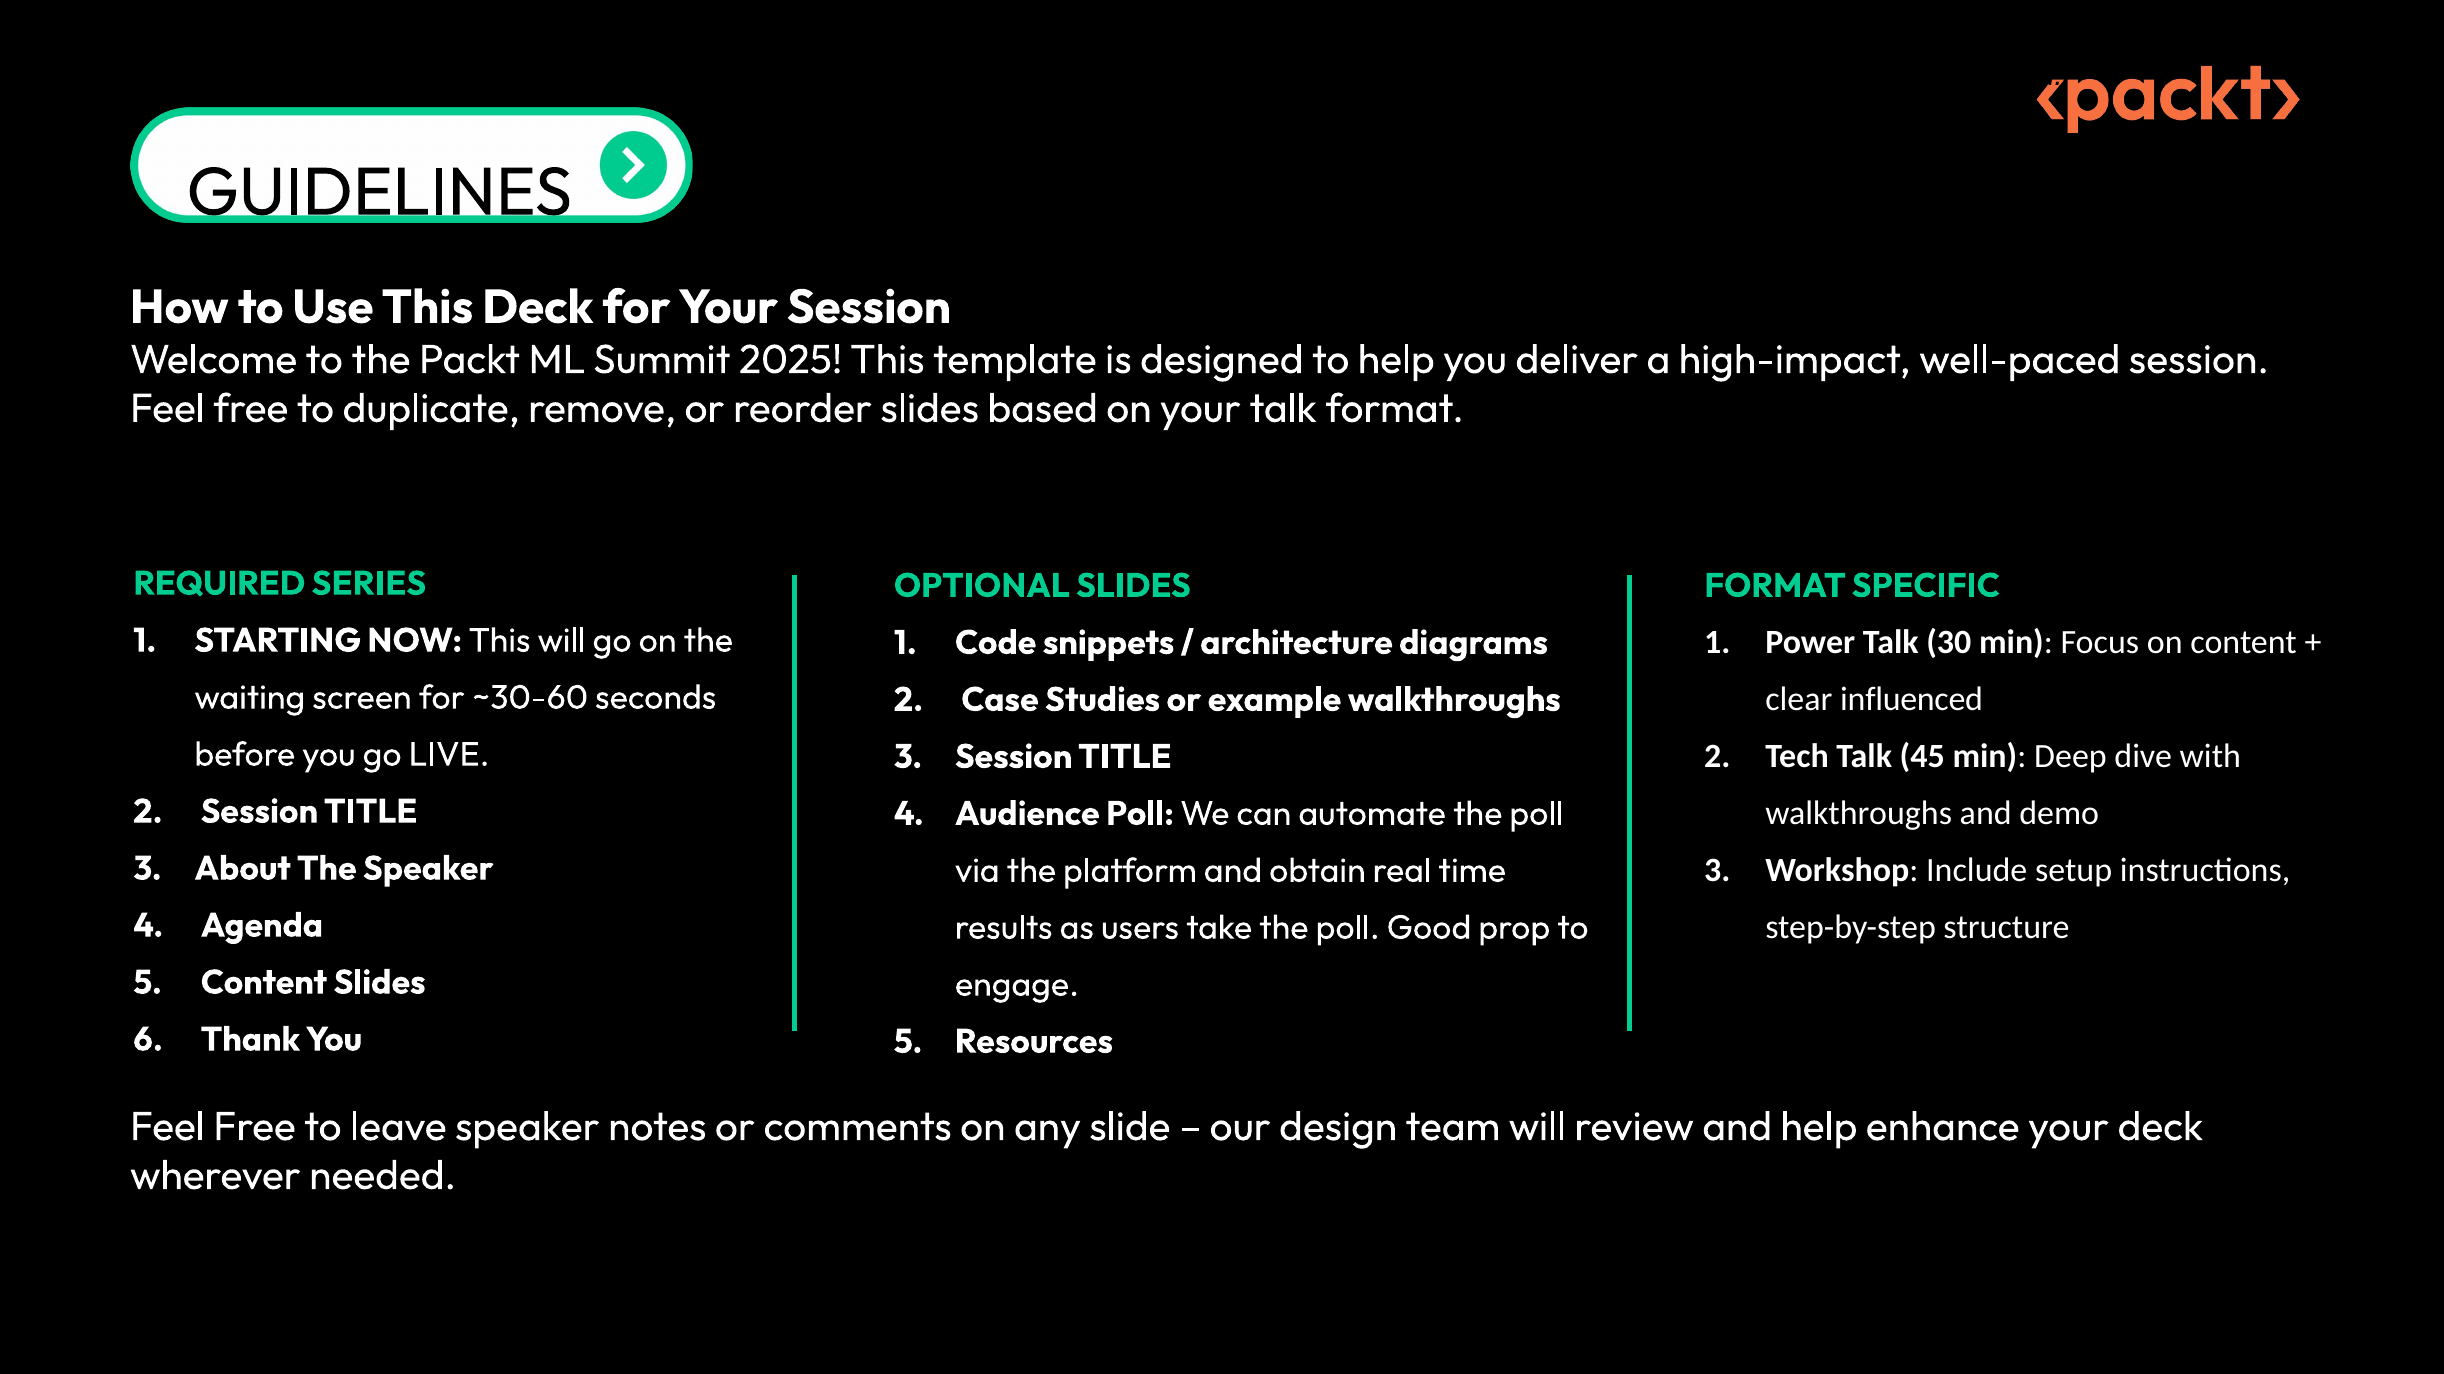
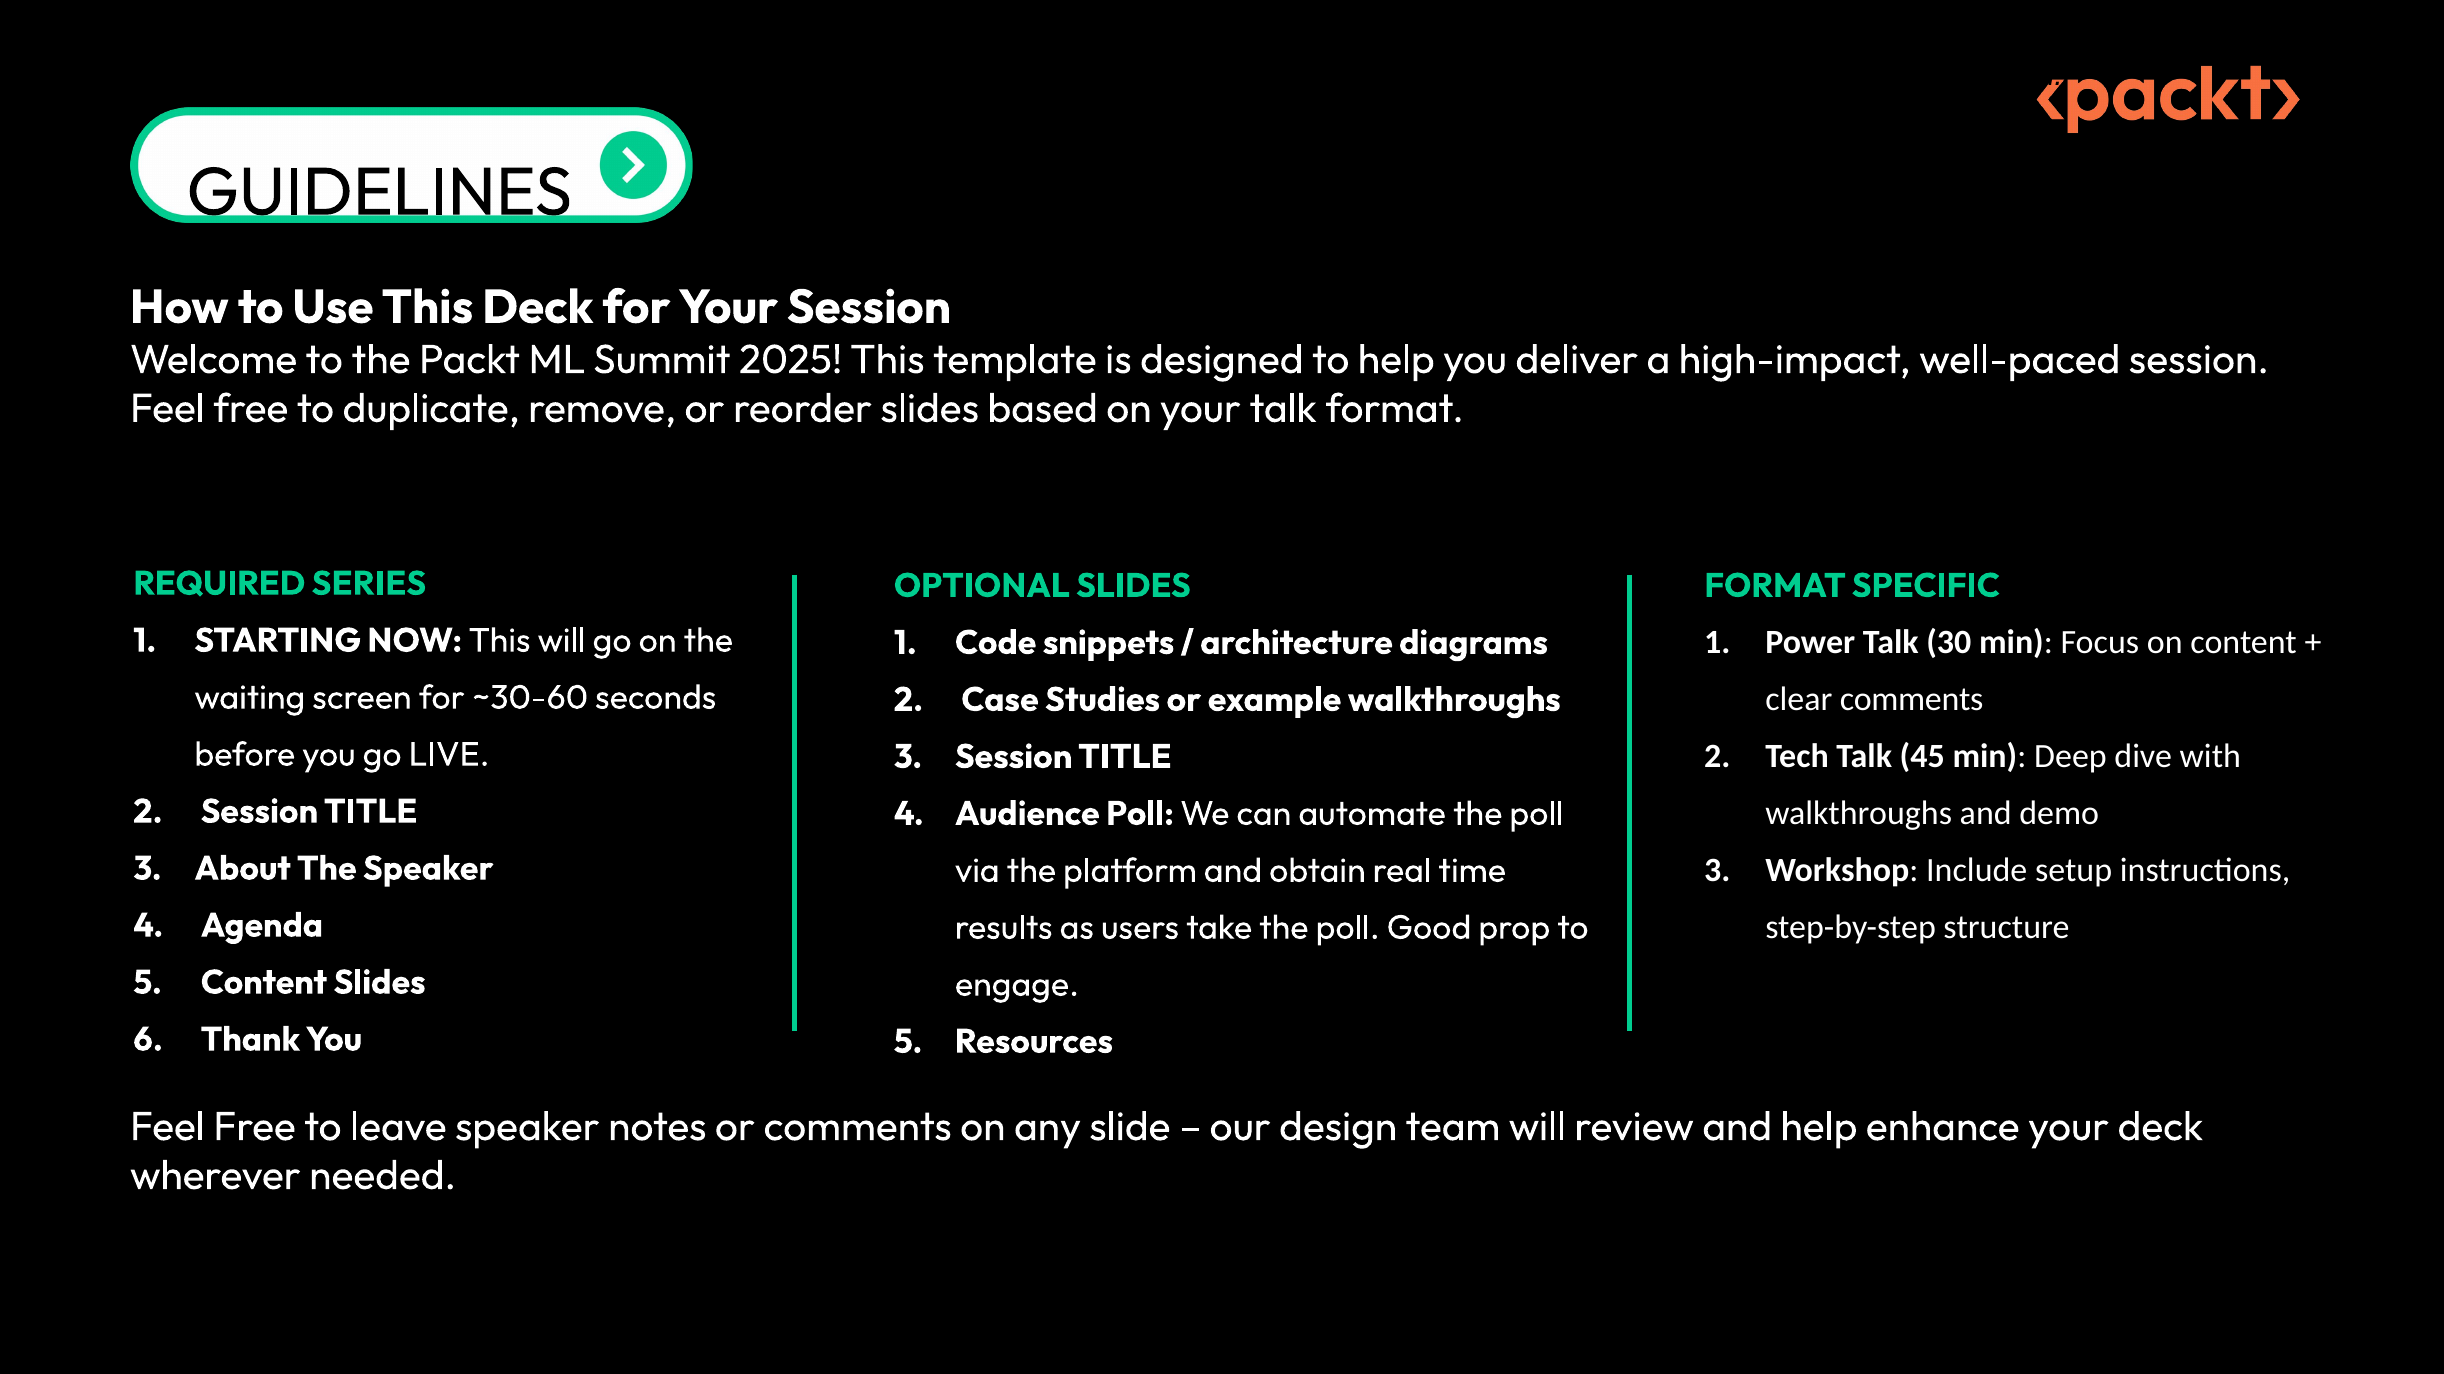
clear influenced: influenced -> comments
